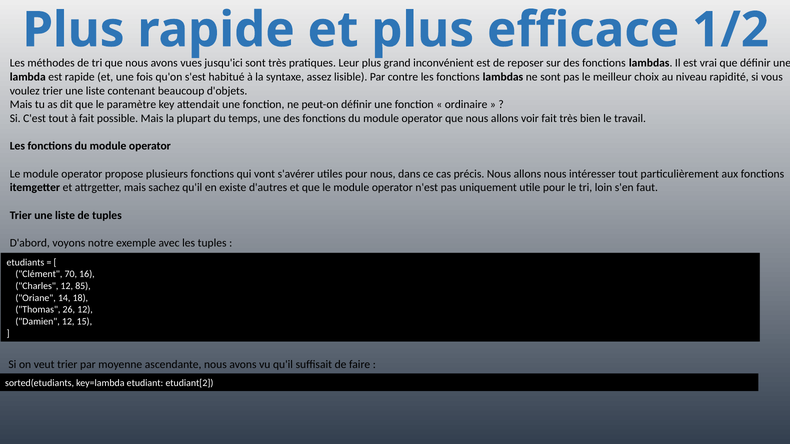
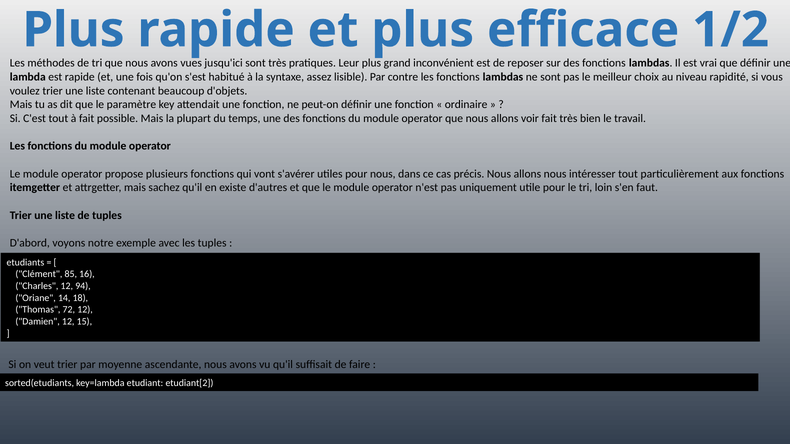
70: 70 -> 85
85: 85 -> 94
26: 26 -> 72
